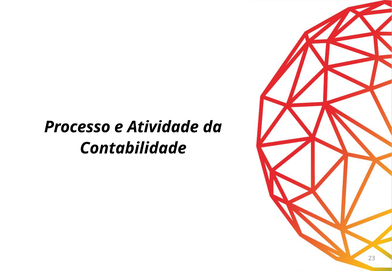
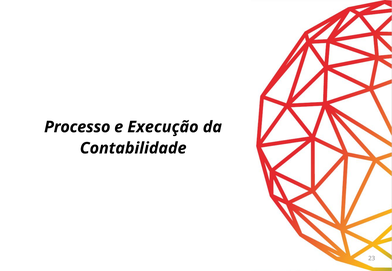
Atividade: Atividade -> Execução
